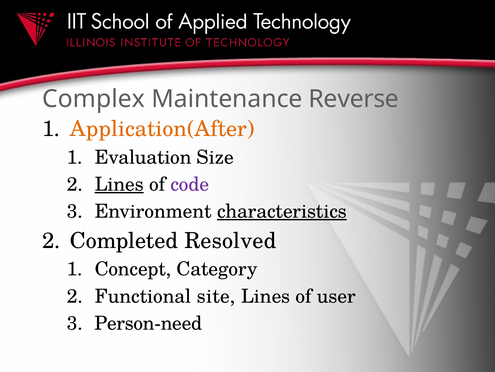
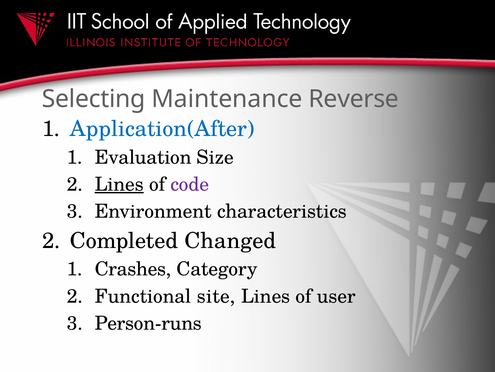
Complex: Complex -> Selecting
Application(After colour: orange -> blue
characteristics underline: present -> none
Resolved: Resolved -> Changed
Concept: Concept -> Crashes
Person-need: Person-need -> Person-runs
